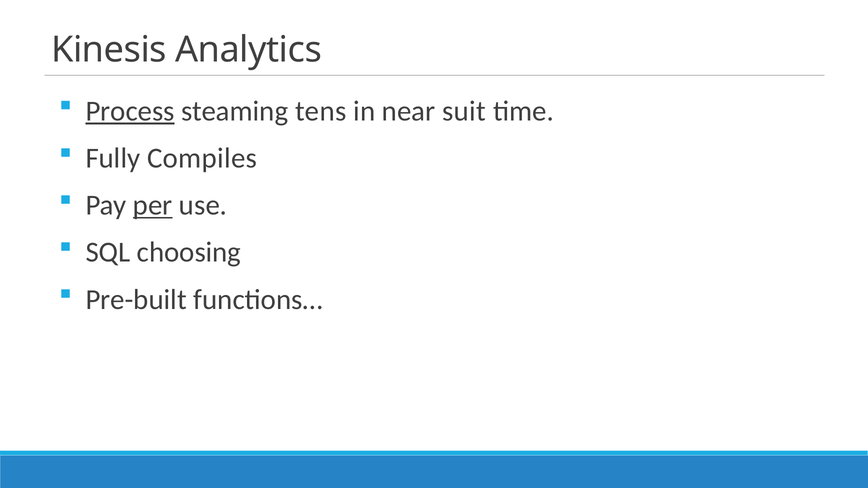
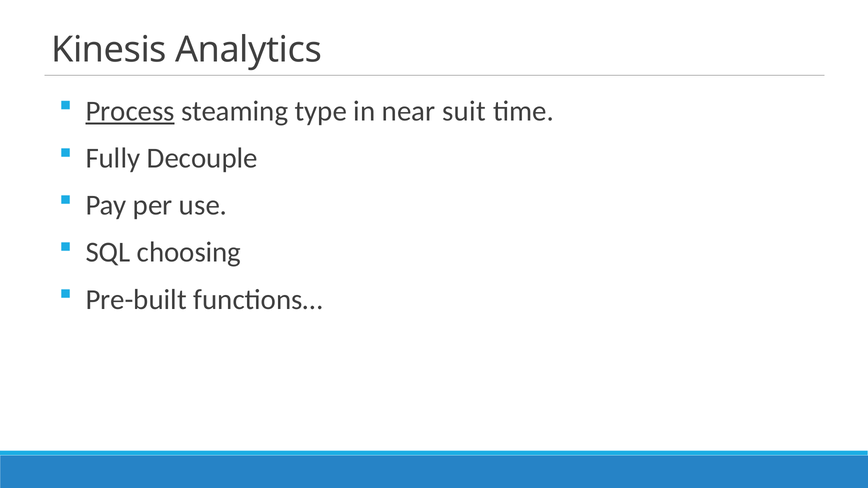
tens: tens -> type
Compiles: Compiles -> Decouple
per underline: present -> none
